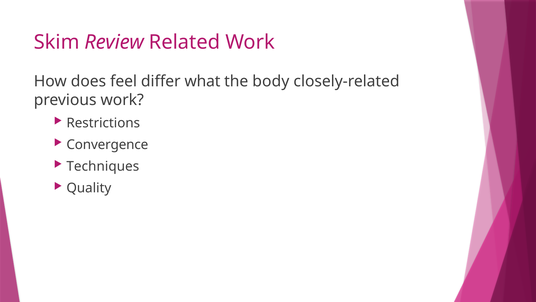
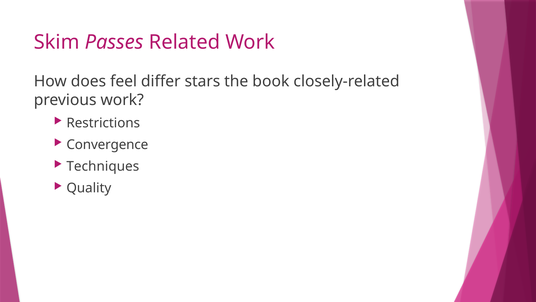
Review: Review -> Passes
what: what -> stars
body: body -> book
